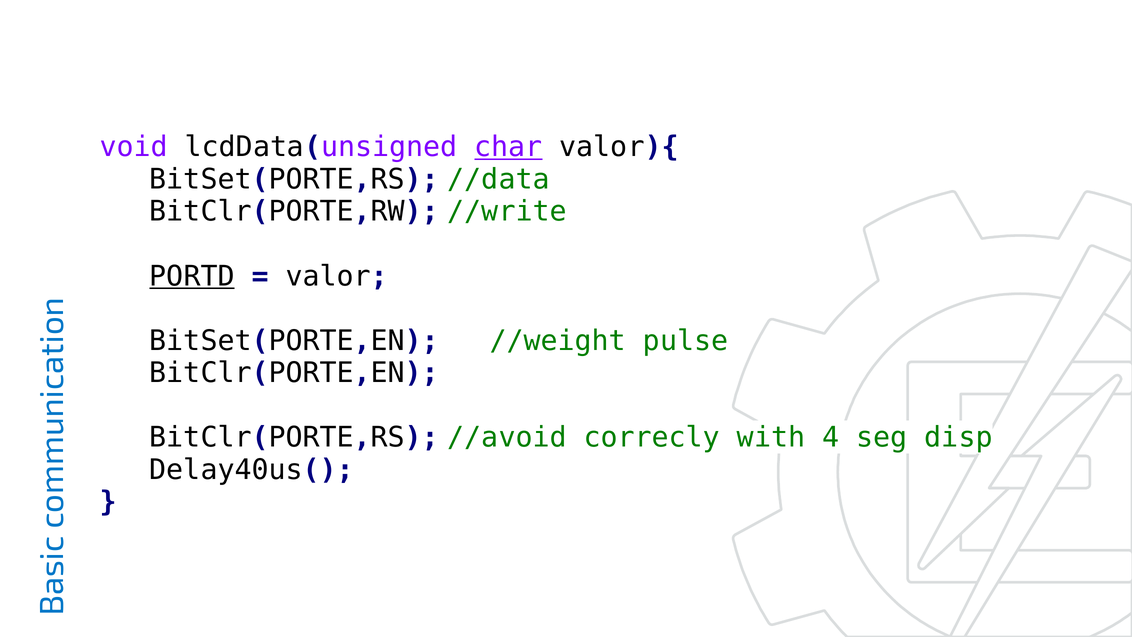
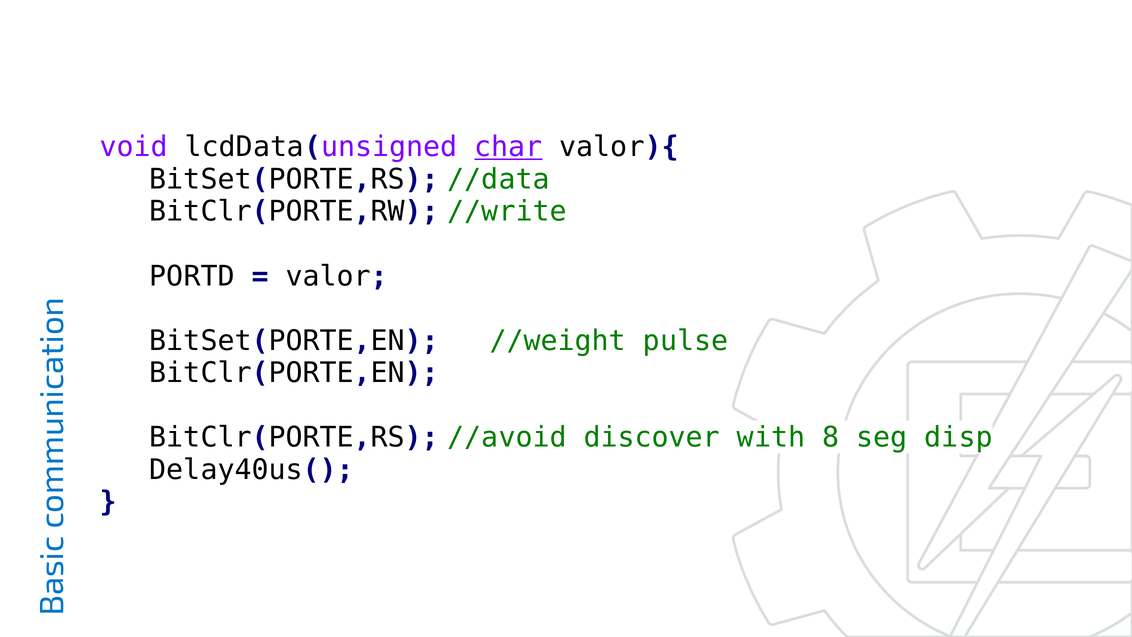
PORTD underline: present -> none
correcly: correcly -> discover
4: 4 -> 8
